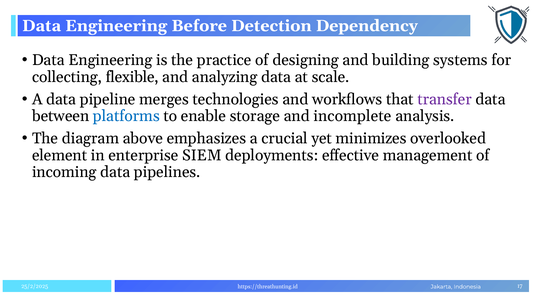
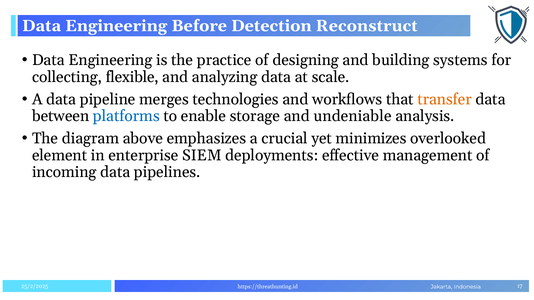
Dependency: Dependency -> Reconstruct
transfer colour: purple -> orange
incomplete: incomplete -> undeniable
